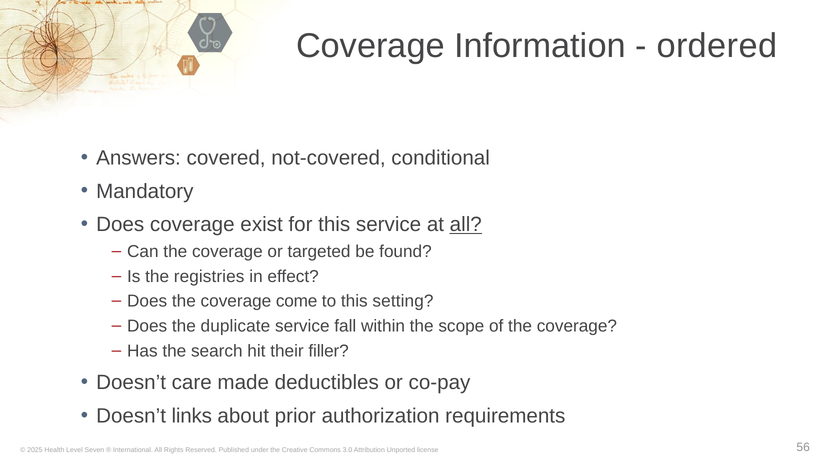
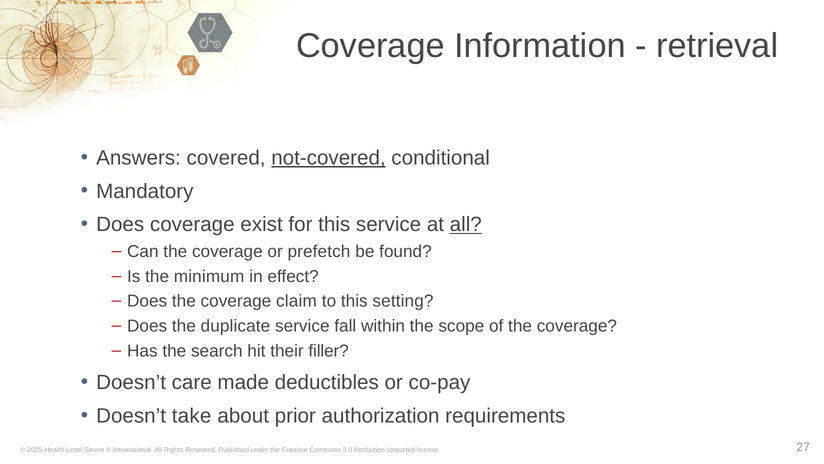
ordered: ordered -> retrieval
not-covered underline: none -> present
targeted: targeted -> prefetch
registries: registries -> minimum
come: come -> claim
links: links -> take
56: 56 -> 27
